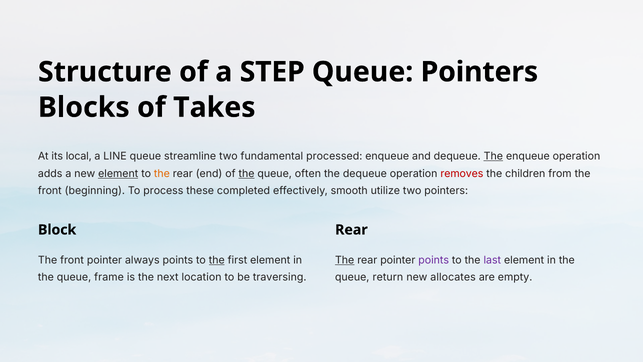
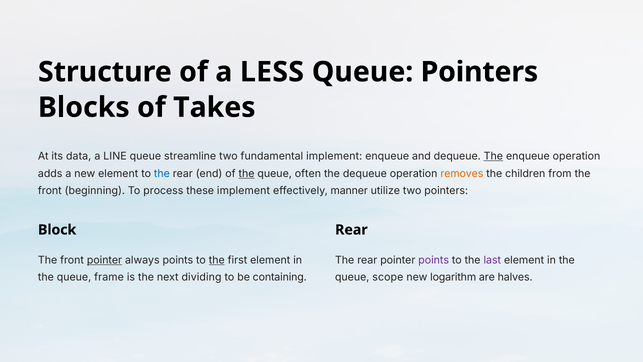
STEP: STEP -> LESS
local: local -> data
fundamental processed: processed -> implement
element at (118, 173) underline: present -> none
the at (162, 173) colour: orange -> blue
removes colour: red -> orange
these completed: completed -> implement
smooth: smooth -> manner
pointer at (105, 260) underline: none -> present
The at (345, 260) underline: present -> none
location: location -> dividing
traversing: traversing -> containing
return: return -> scope
allocates: allocates -> logarithm
empty: empty -> halves
